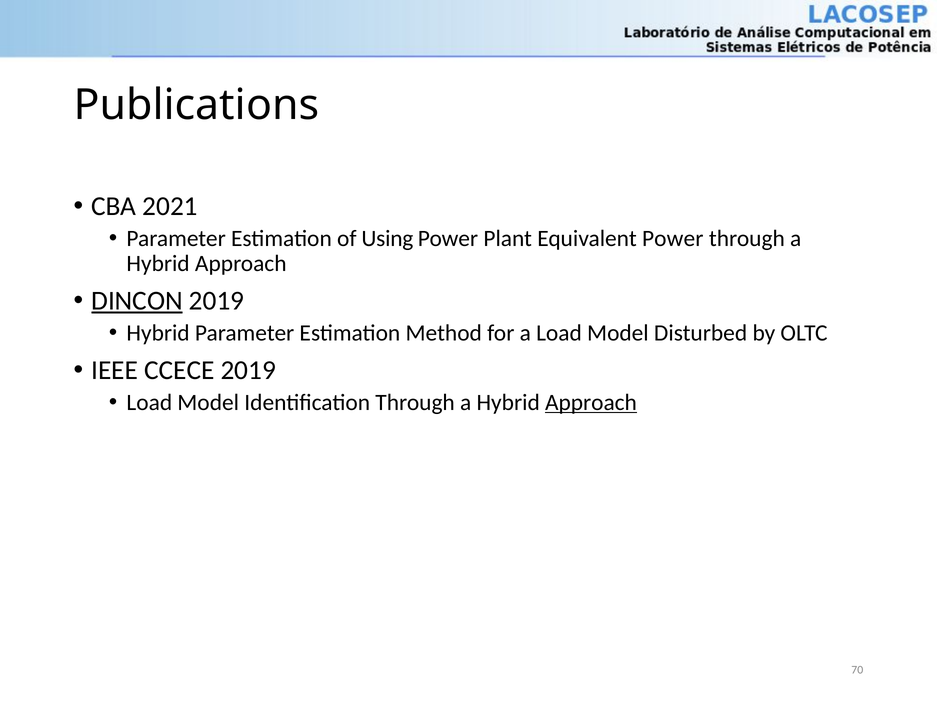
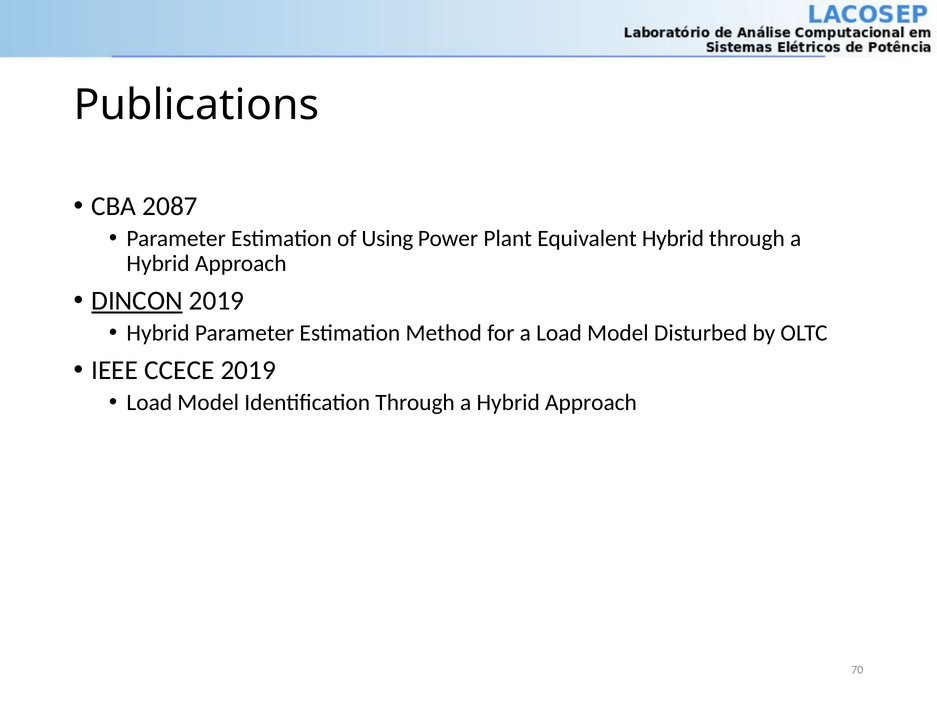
2021: 2021 -> 2087
Equivalent Power: Power -> Hybrid
Approach at (591, 403) underline: present -> none
